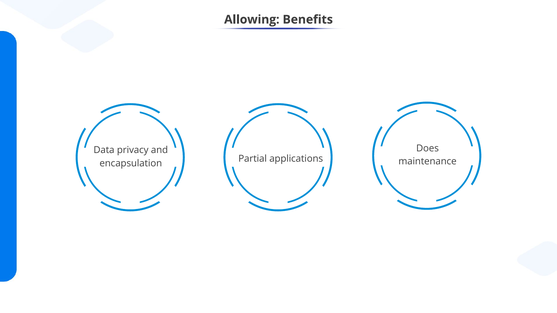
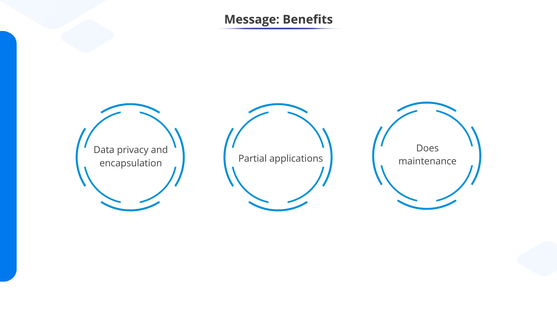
Allowing: Allowing -> Message
